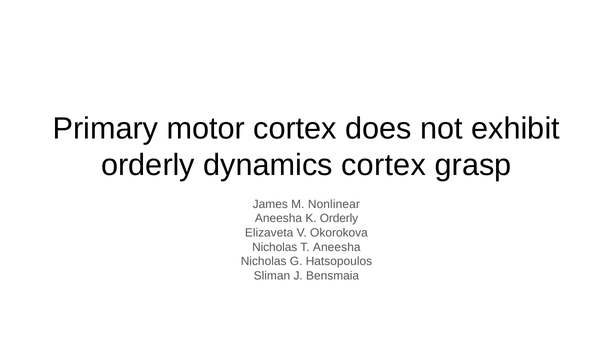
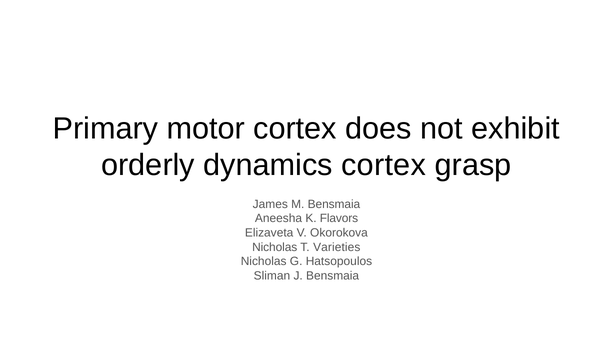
M Nonlinear: Nonlinear -> Bensmaia
K Orderly: Orderly -> Flavors
T Aneesha: Aneesha -> Varieties
